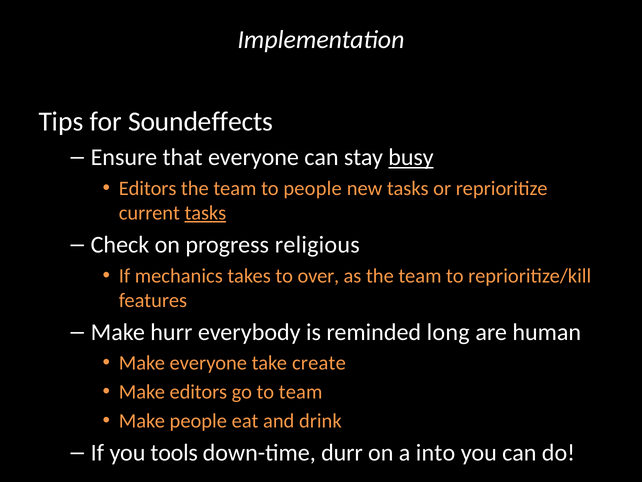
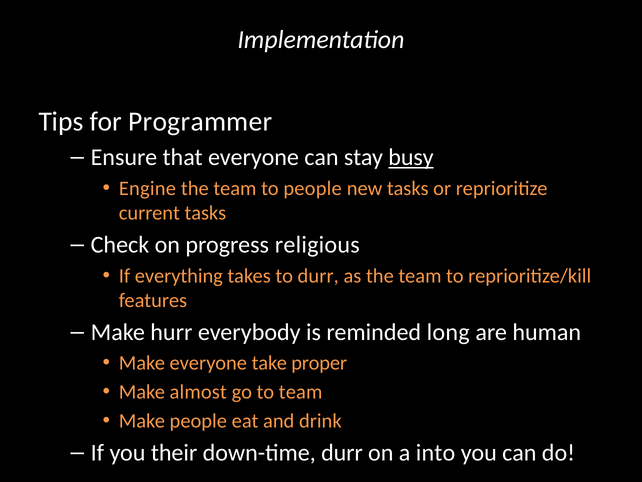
Soundeffects: Soundeffects -> Programmer
Editors at (148, 188): Editors -> Engine
tasks at (205, 213) underline: present -> none
mechanics: mechanics -> everything
to over: over -> durr
create: create -> proper
Make editors: editors -> almost
tools: tools -> their
